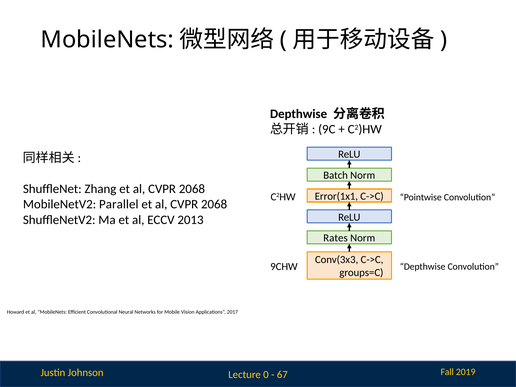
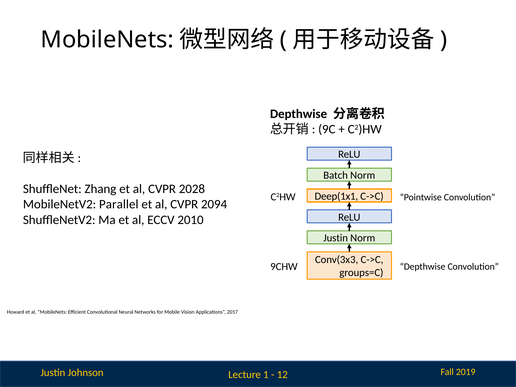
2068 at (192, 189): 2068 -> 2028
Error(1x1: Error(1x1 -> Deep(1x1
2068 at (214, 204): 2068 -> 2094
2013: 2013 -> 2010
Rates at (336, 238): Rates -> Justin
0: 0 -> 1
67: 67 -> 12
